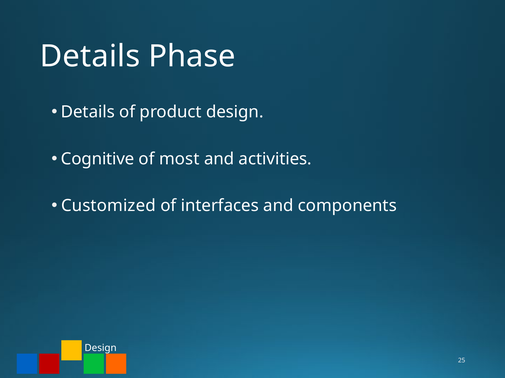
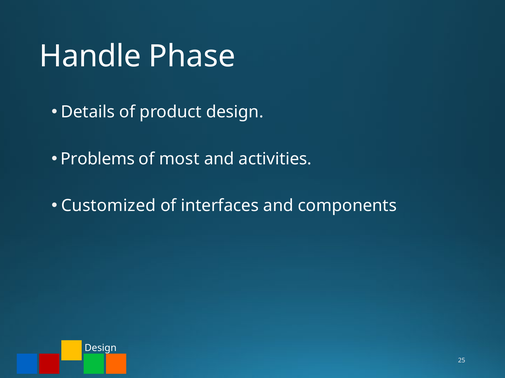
Details at (90, 57): Details -> Handle
Cognitive: Cognitive -> Problems
